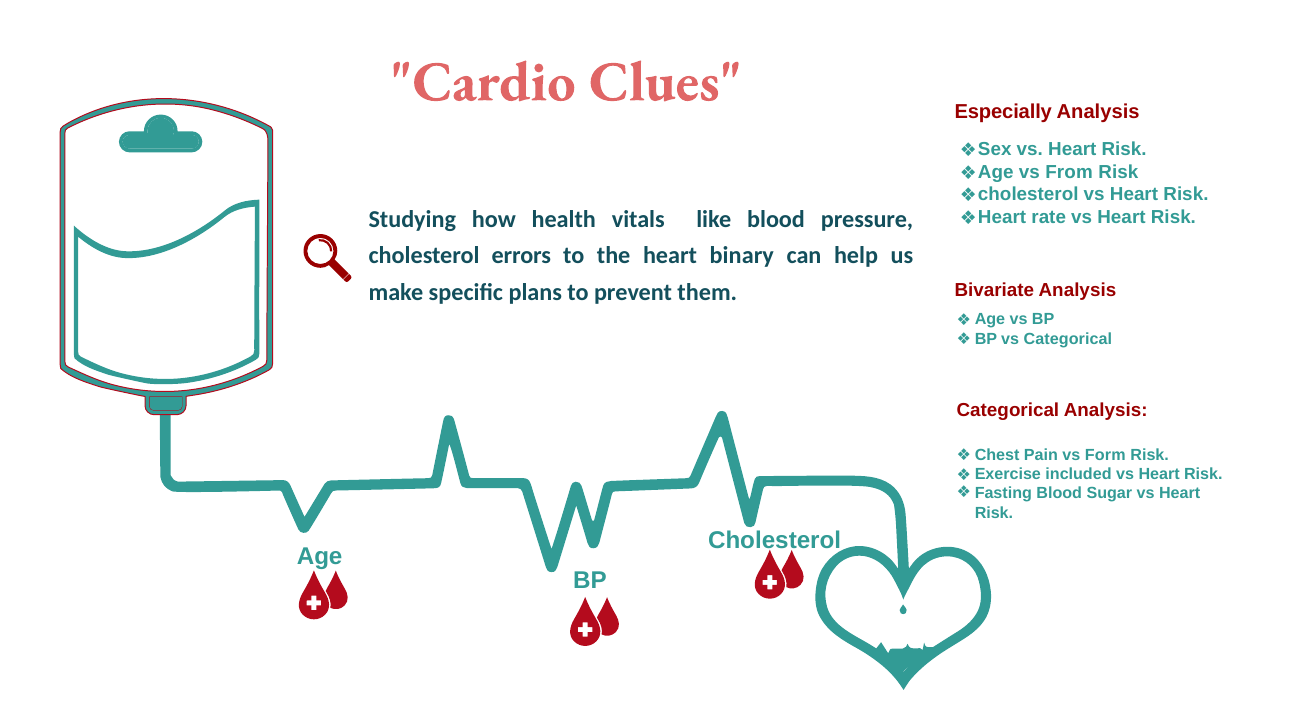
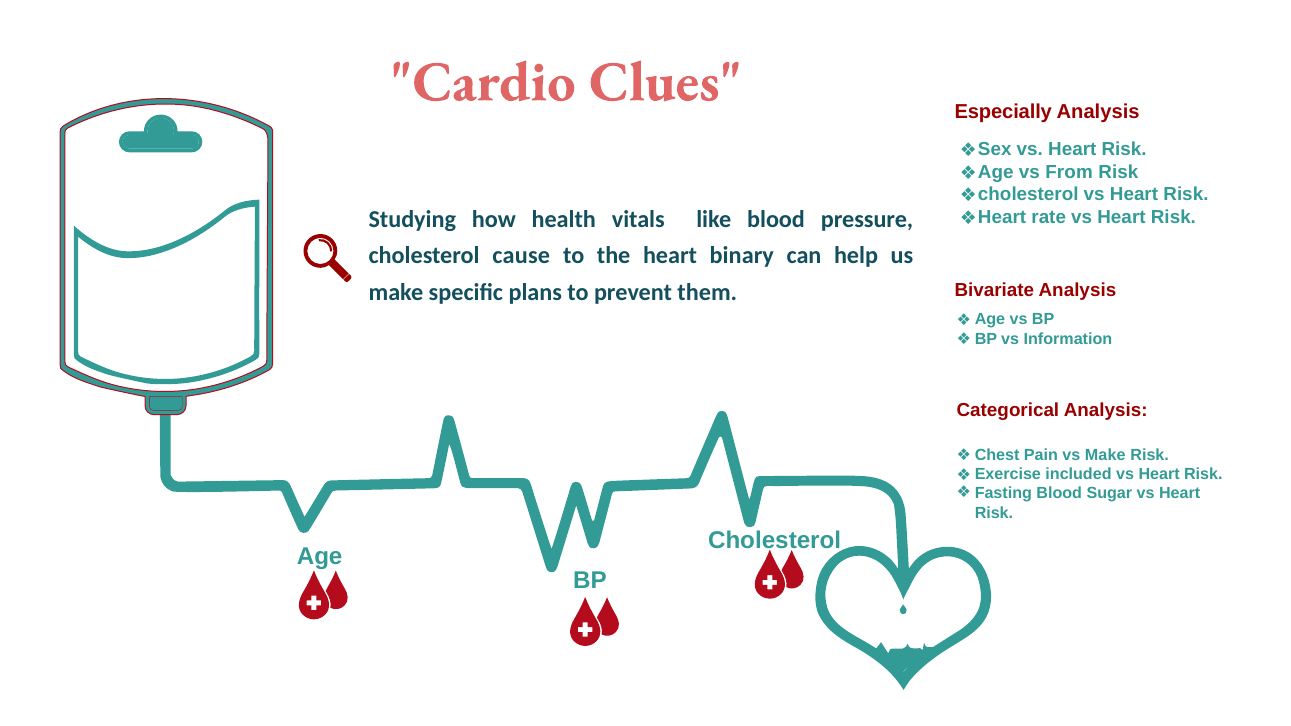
errors: errors -> cause
vs Categorical: Categorical -> Information
vs Form: Form -> Make
